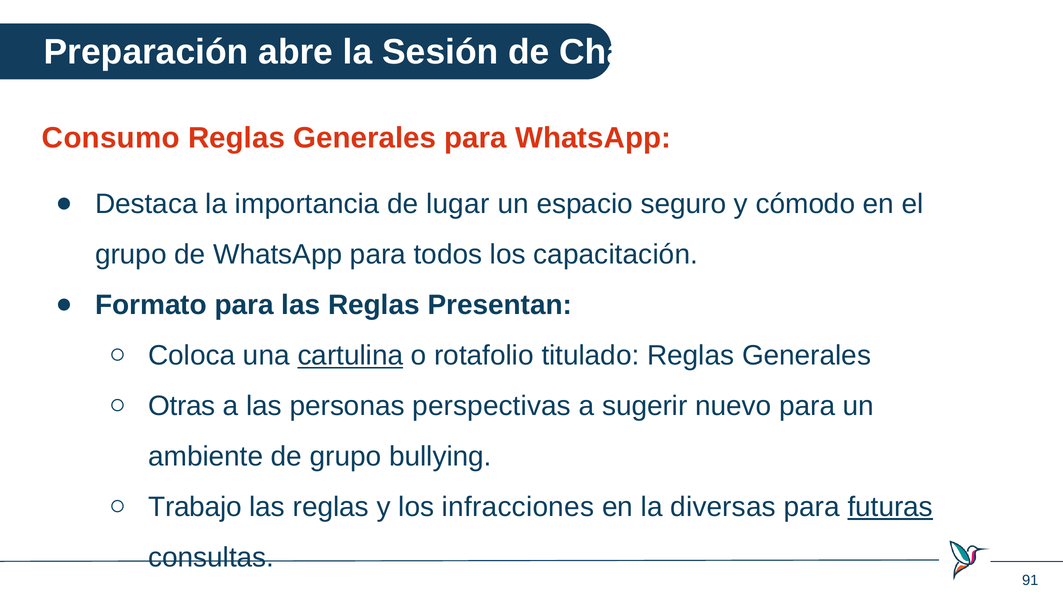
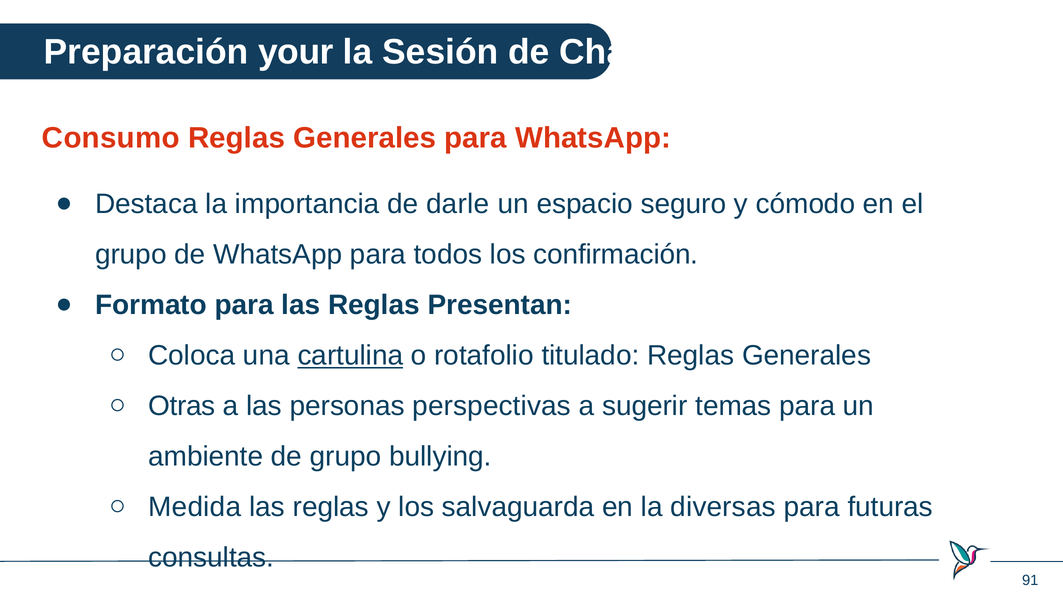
abre: abre -> your
lugar: lugar -> darle
capacitación: capacitación -> confirmación
nuevo: nuevo -> temas
Trabajo: Trabajo -> Medida
infracciones: infracciones -> salvaguarda
futuras underline: present -> none
